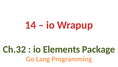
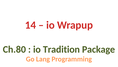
Ch.32: Ch.32 -> Ch.80
Elements: Elements -> Tradition
